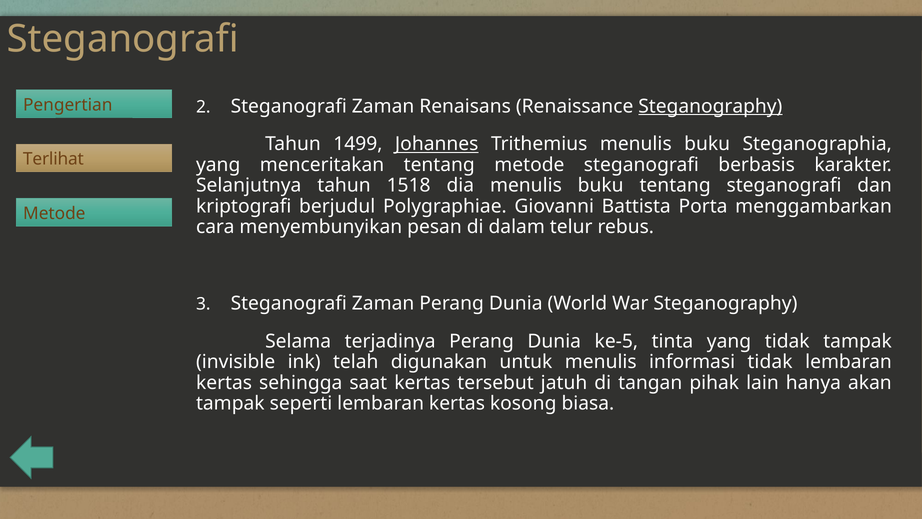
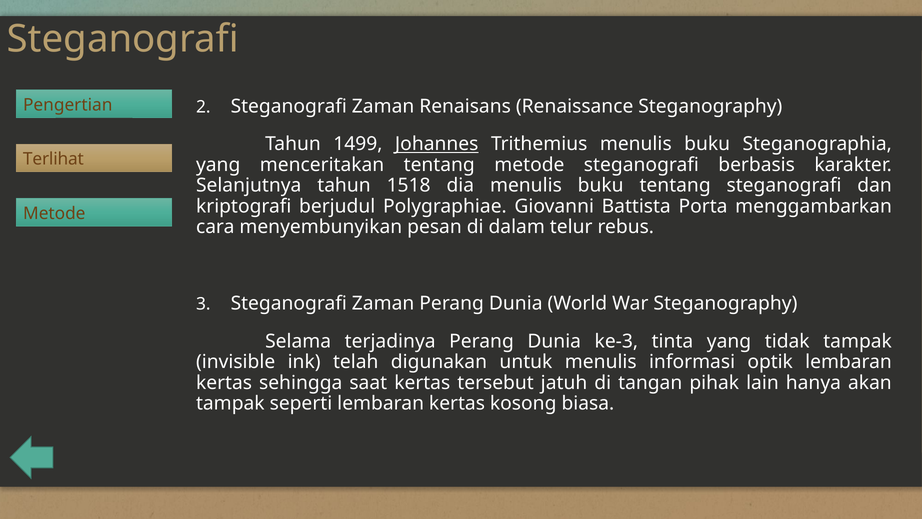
Steganography at (710, 106) underline: present -> none
ke-5: ke-5 -> ke-3
informasi tidak: tidak -> optik
